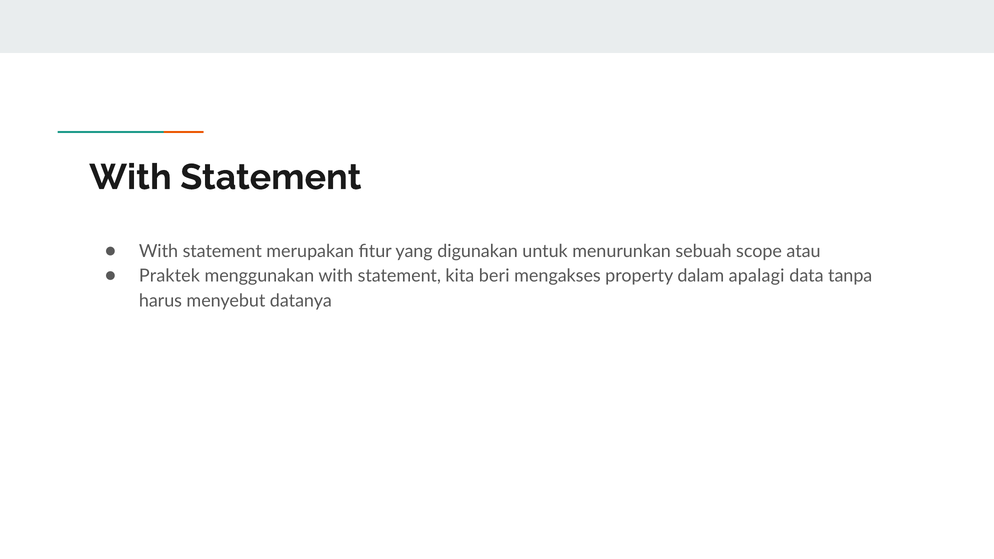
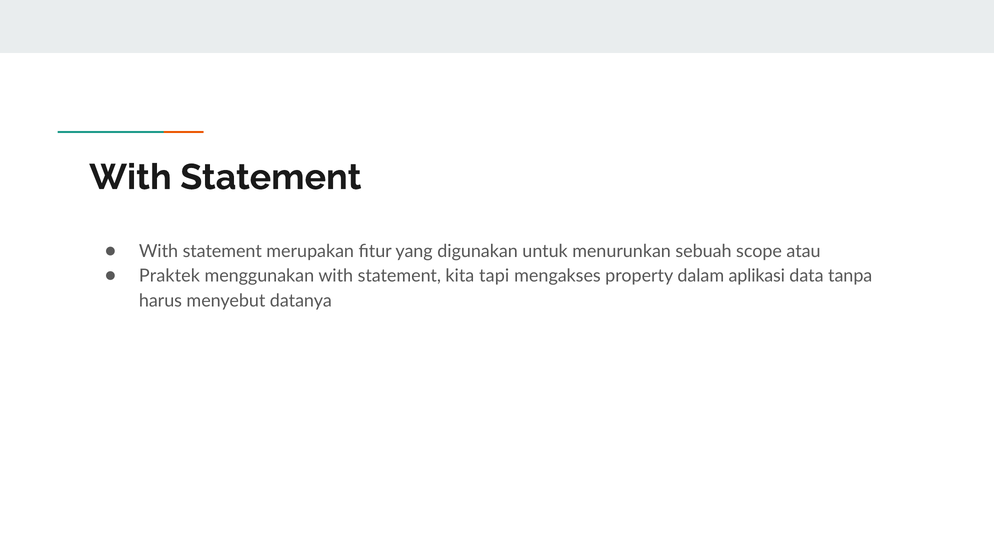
beri: beri -> tapi
apalagi: apalagi -> aplikasi
